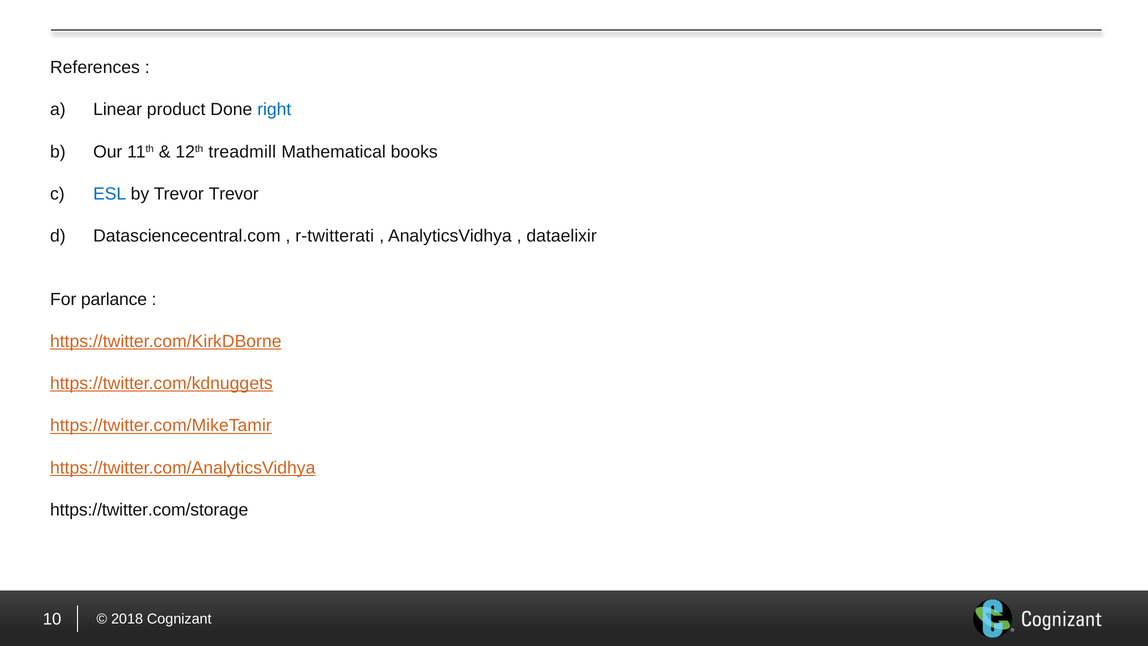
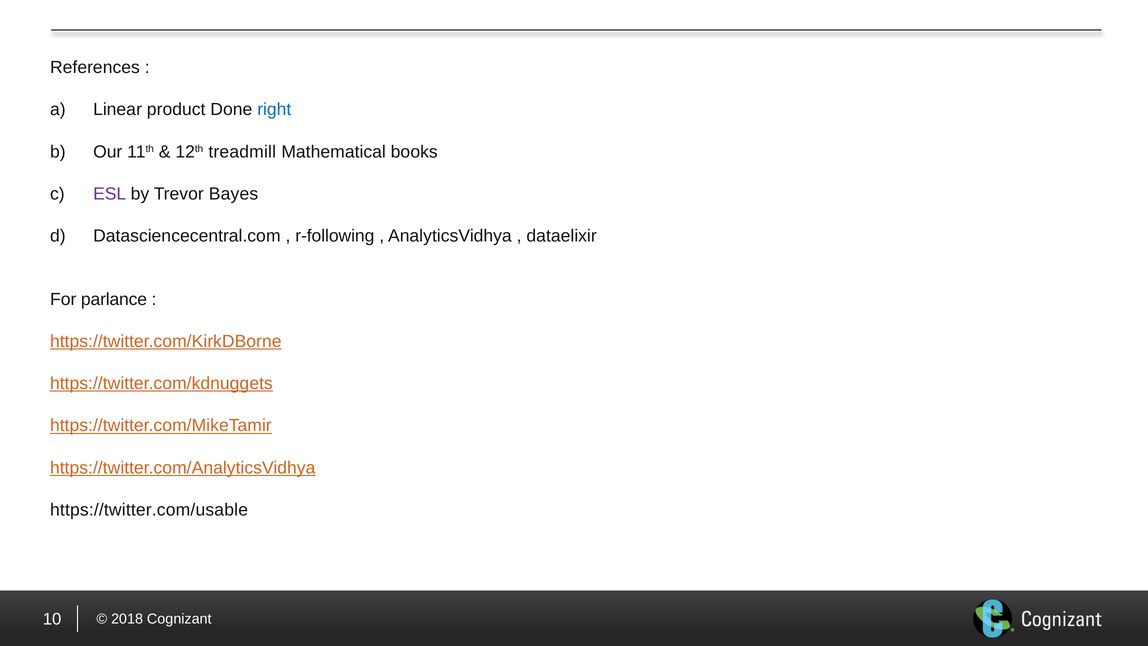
ESL colour: blue -> purple
Trevor Trevor: Trevor -> Bayes
r-twitterati: r-twitterati -> r-following
https://twitter.com/storage: https://twitter.com/storage -> https://twitter.com/usable
